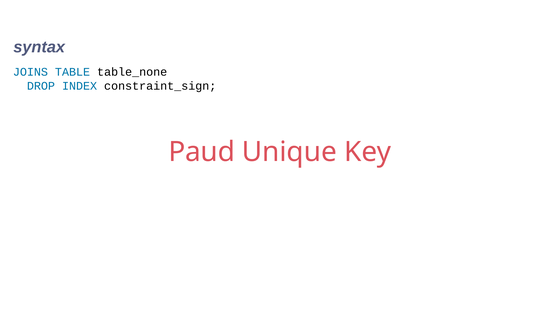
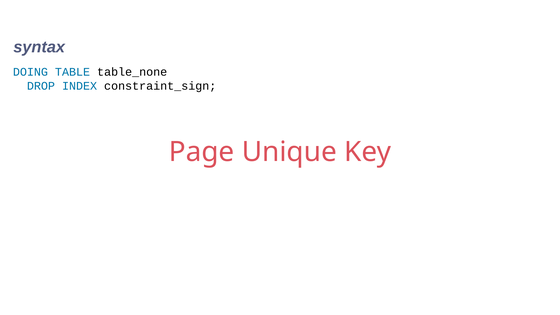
JOINS: JOINS -> DOING
Paud: Paud -> Page
